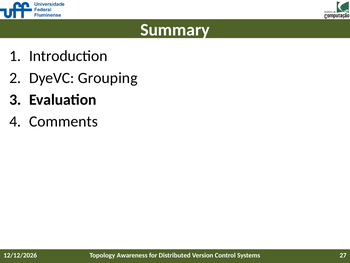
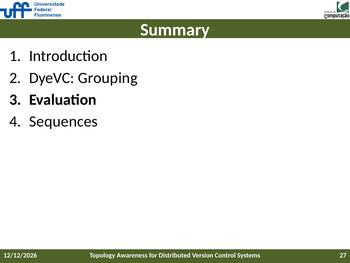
Comments: Comments -> Sequences
